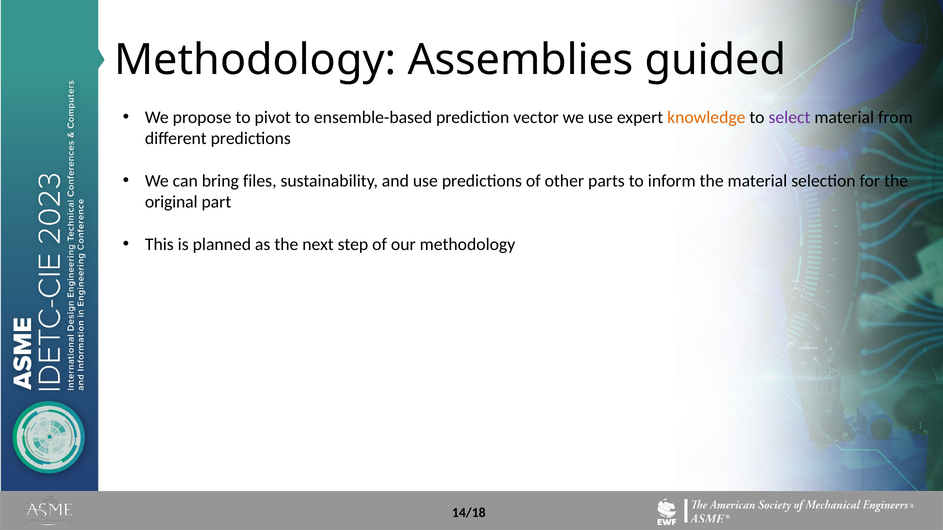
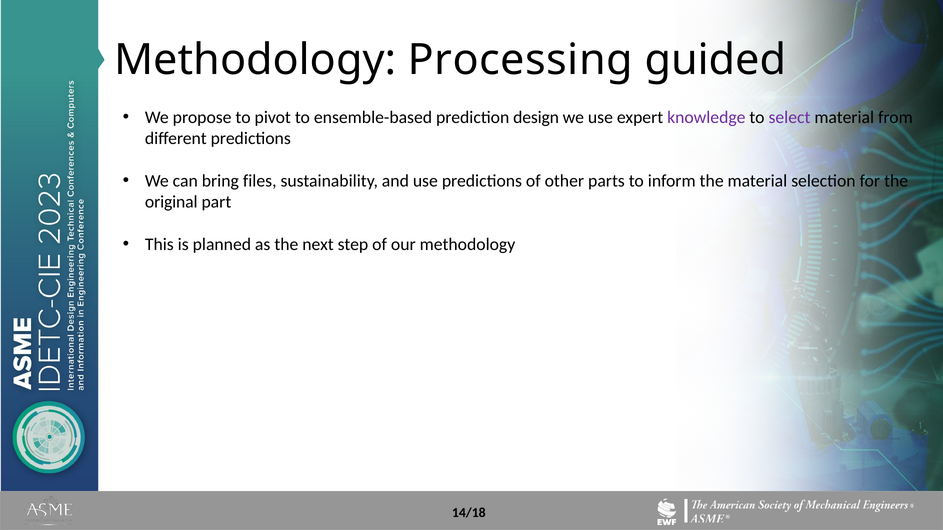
Assemblies: Assemblies -> Processing
vector: vector -> design
knowledge colour: orange -> purple
